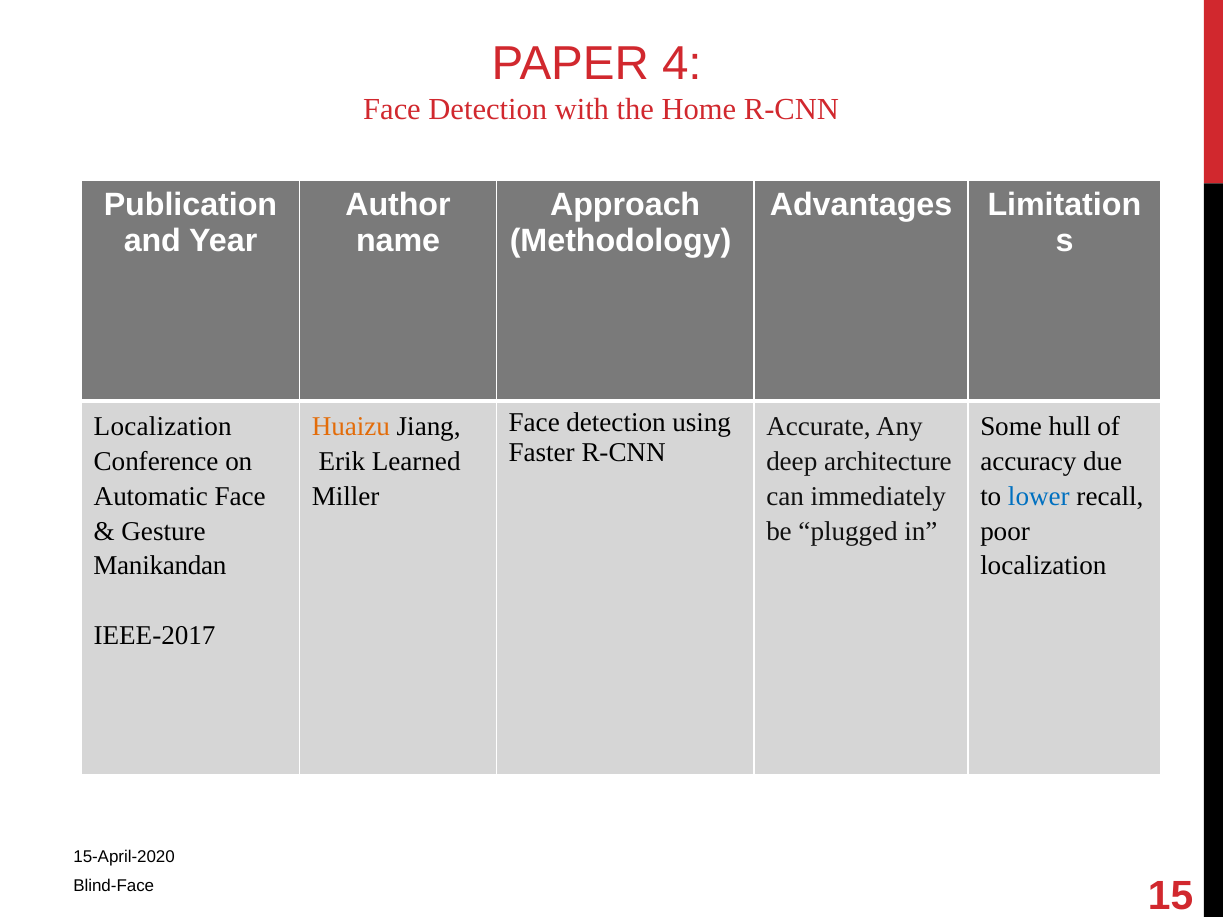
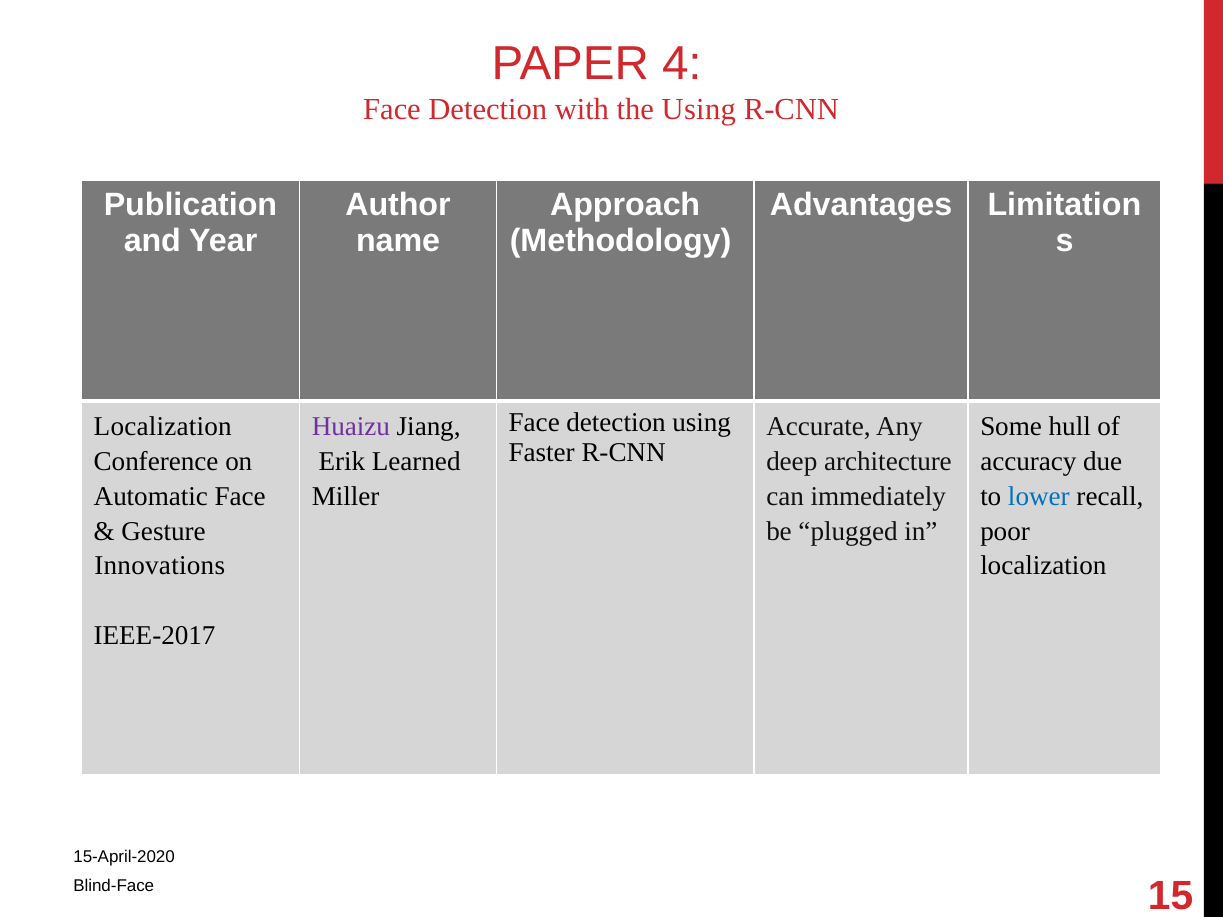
the Home: Home -> Using
Huaizu colour: orange -> purple
Manikandan: Manikandan -> Innovations
